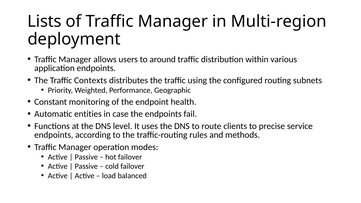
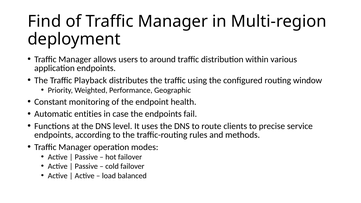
Lists: Lists -> Find
Contexts: Contexts -> Playback
subnets: subnets -> window
